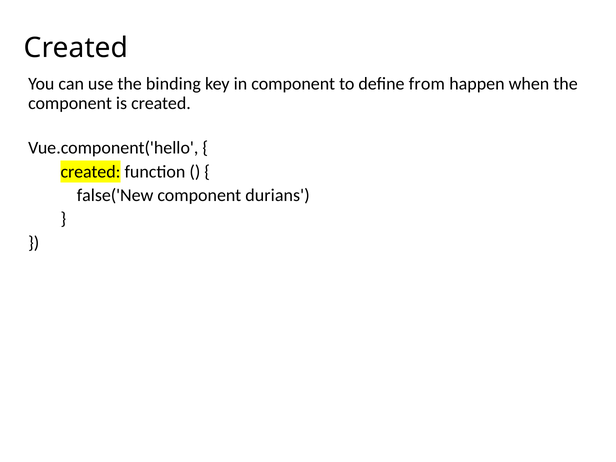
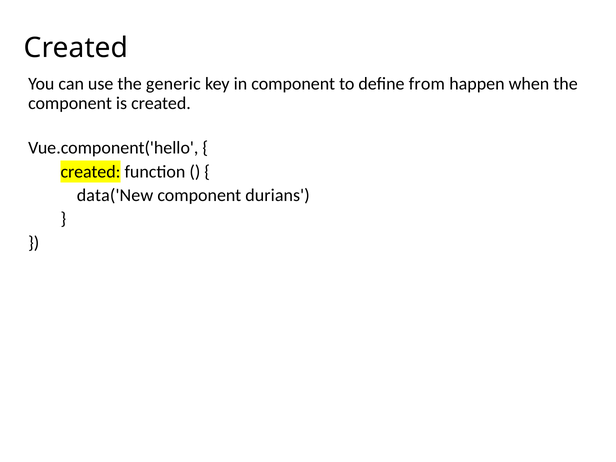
binding: binding -> generic
false('New: false('New -> data('New
